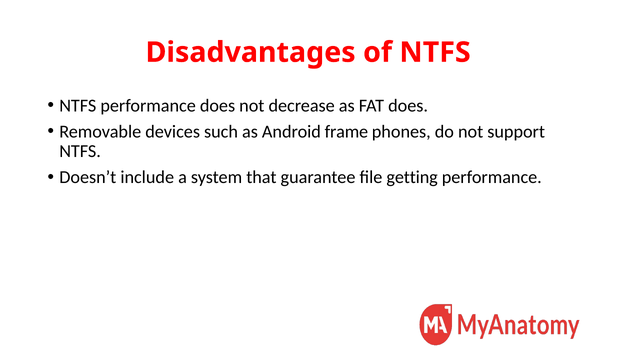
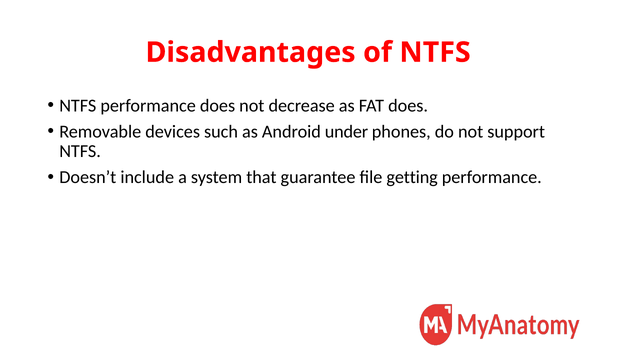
frame: frame -> under
